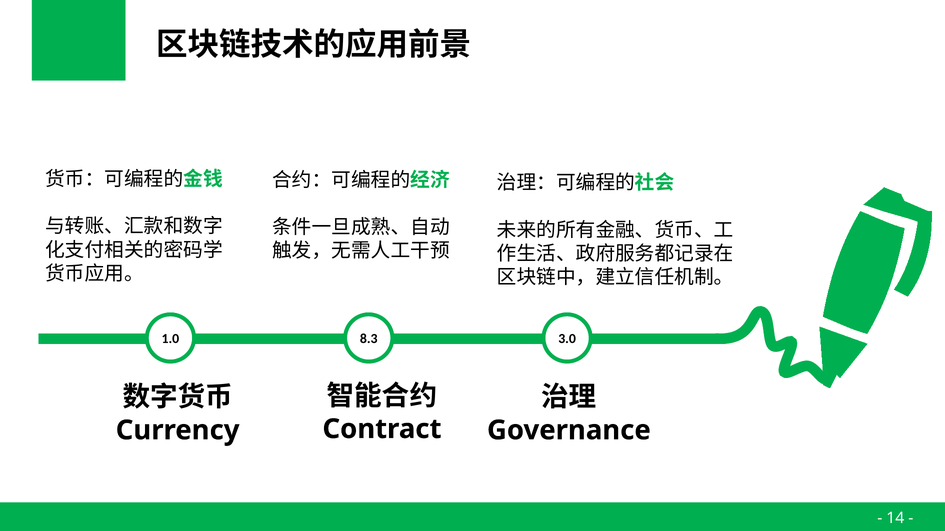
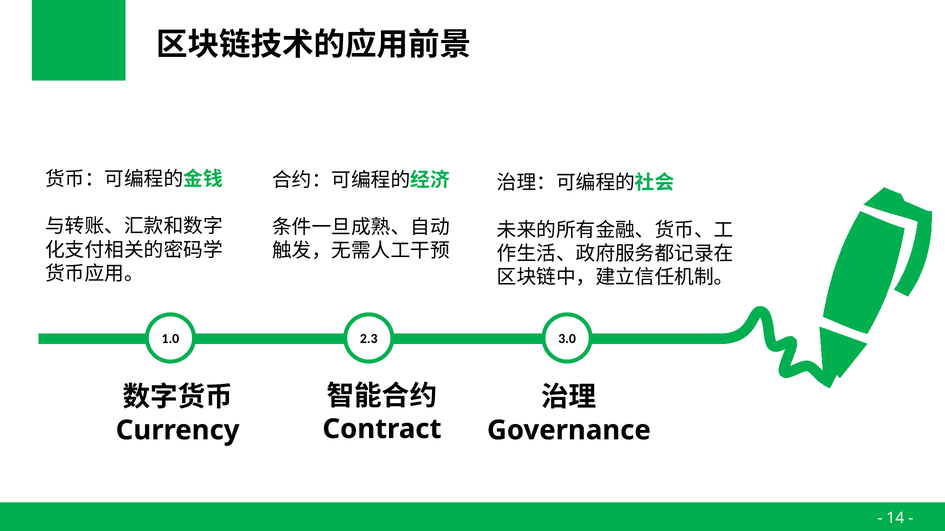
8.3: 8.3 -> 2.3
